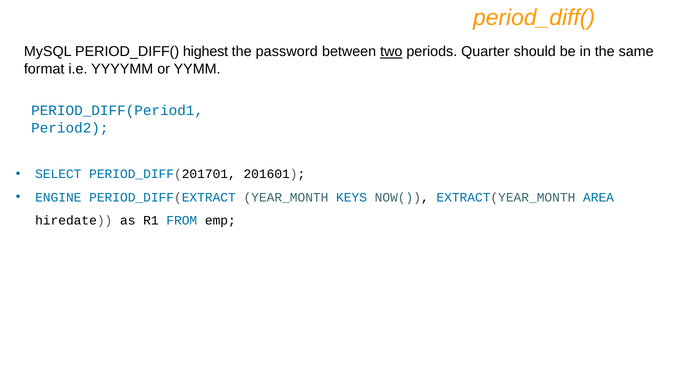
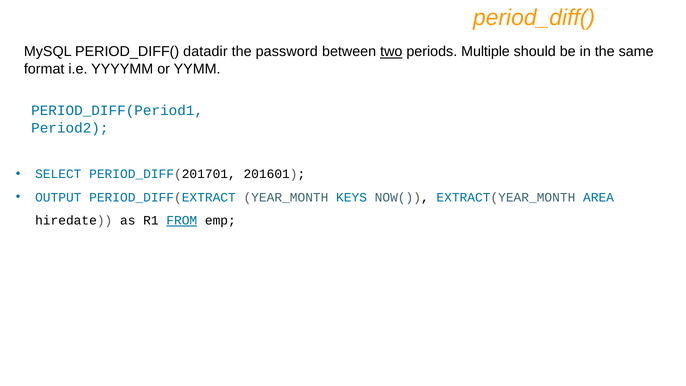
highest: highest -> datadir
Quarter: Quarter -> Multiple
ENGINE: ENGINE -> OUTPUT
FROM underline: none -> present
